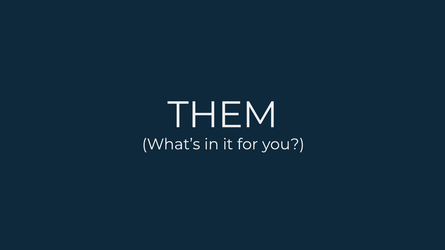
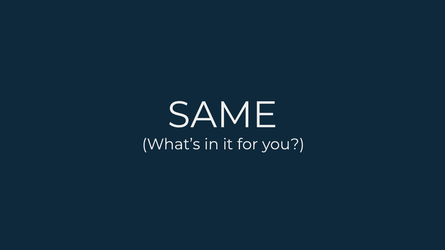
THEM: THEM -> SAME
